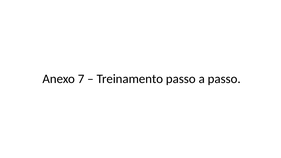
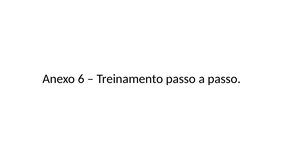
7: 7 -> 6
